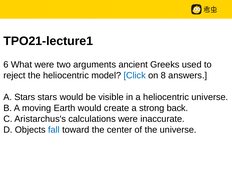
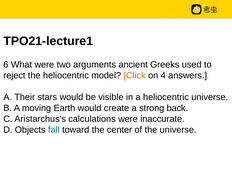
Click colour: blue -> orange
8: 8 -> 4
A Stars: Stars -> Their
